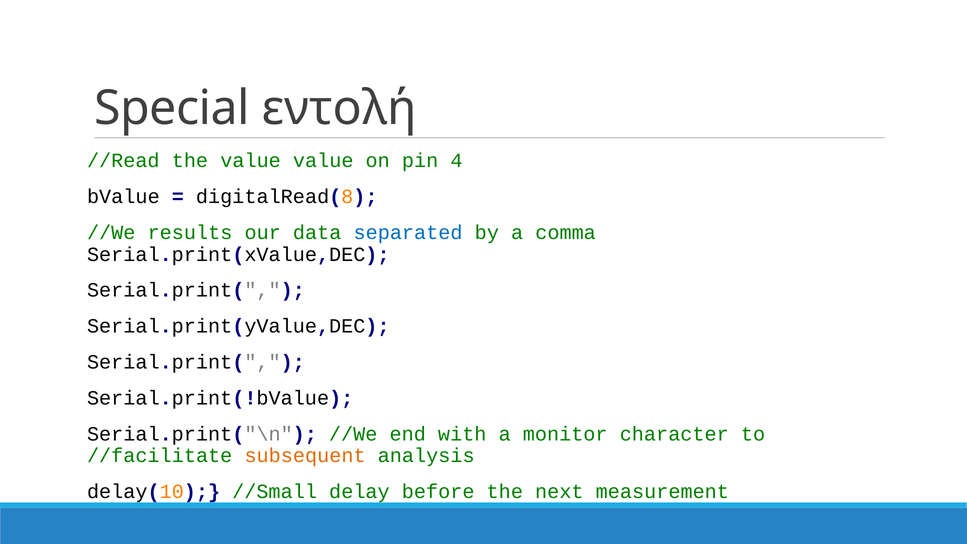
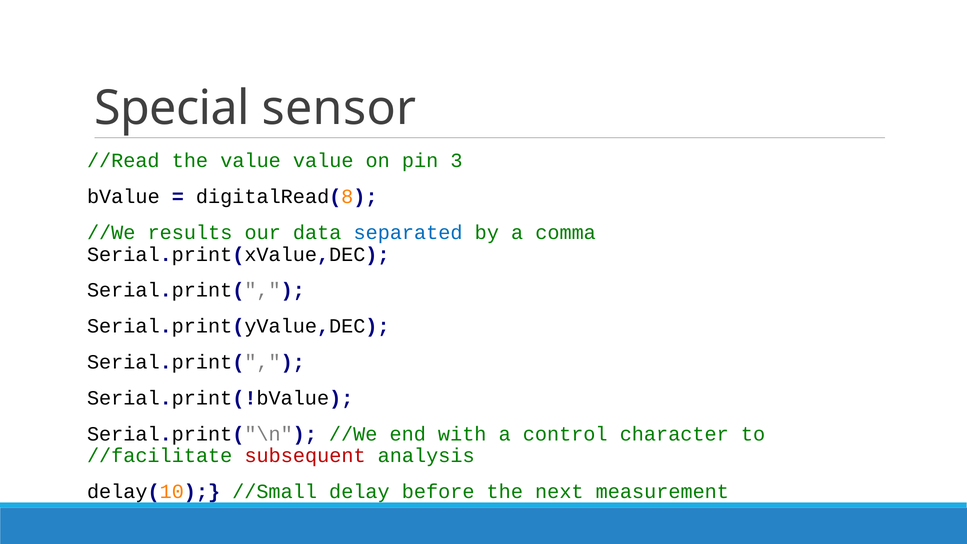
εντολή: εντολή -> sensor
4: 4 -> 3
monitor: monitor -> control
subsequent colour: orange -> red
